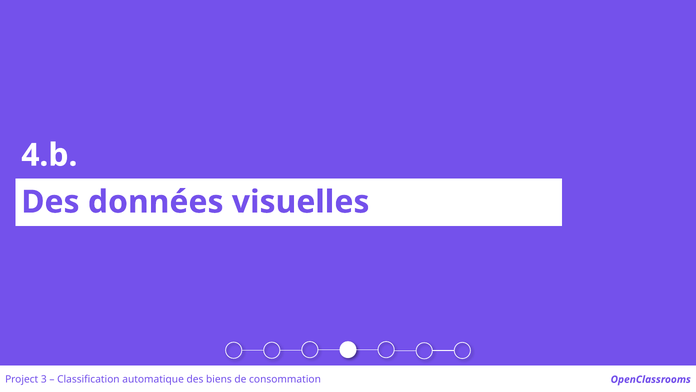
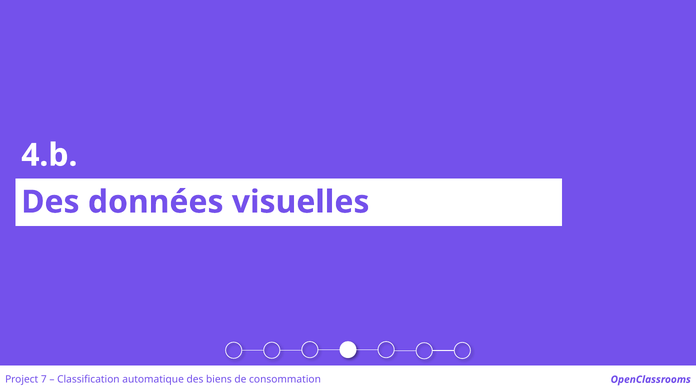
3: 3 -> 7
